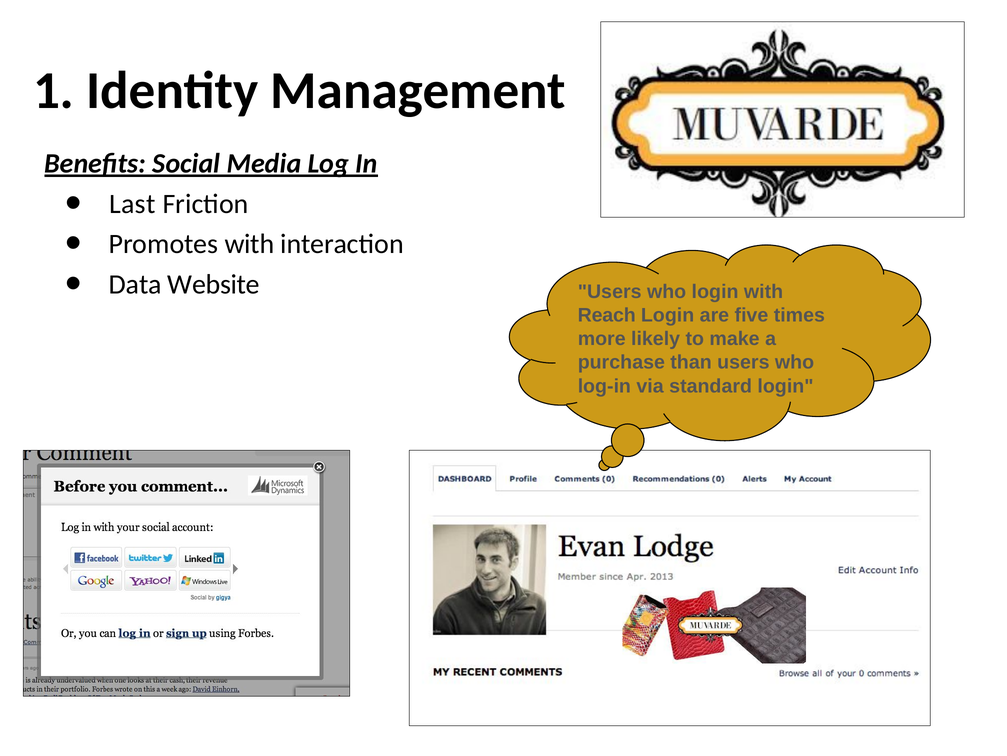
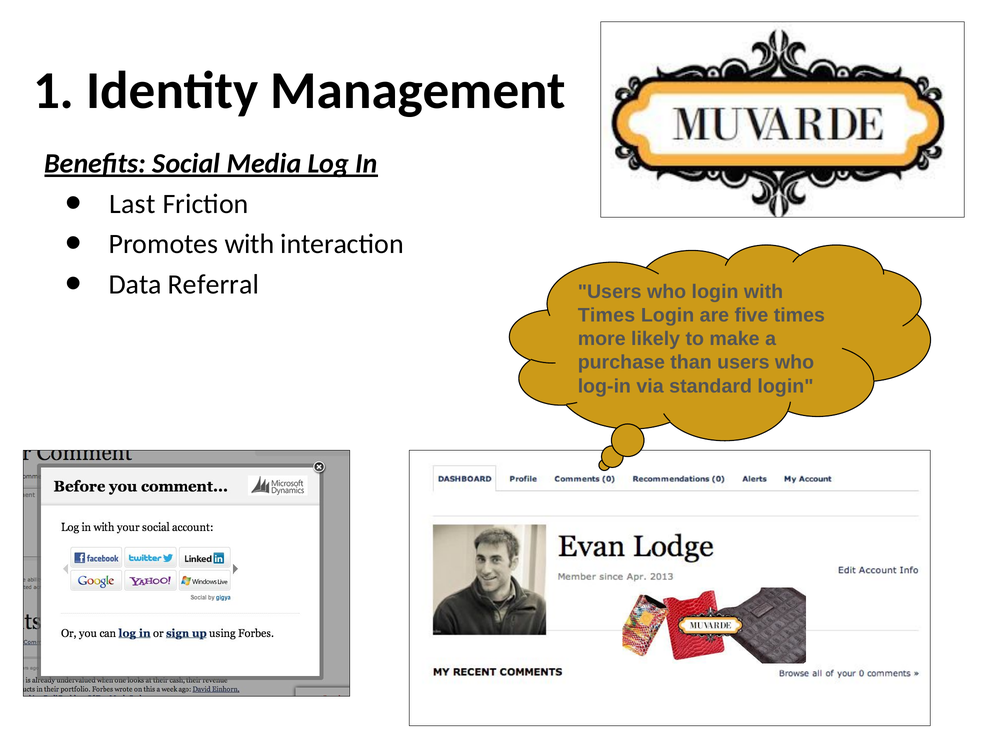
Website: Website -> Referral
Reach at (607, 315): Reach -> Times
